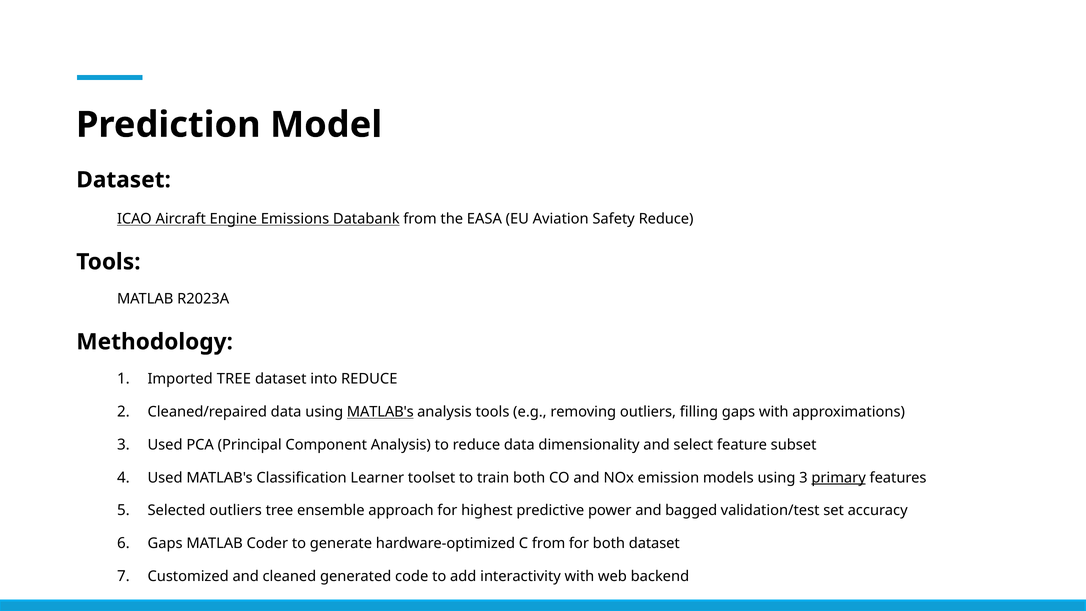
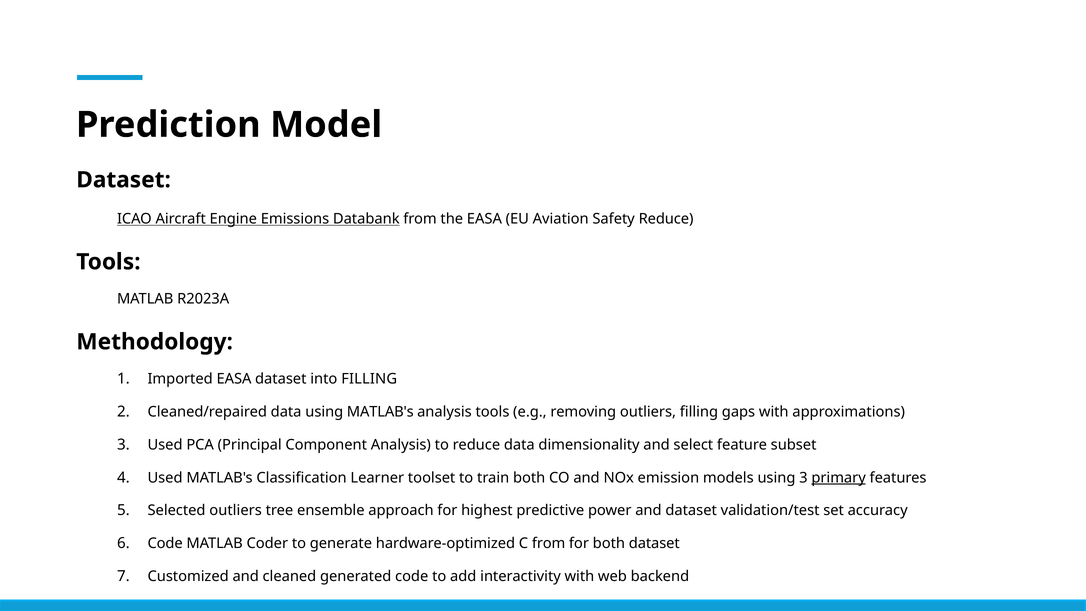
Imported TREE: TREE -> EASA
into REDUCE: REDUCE -> FILLING
MATLAB's at (380, 412) underline: present -> none
and bagged: bagged -> dataset
Gaps at (165, 543): Gaps -> Code
